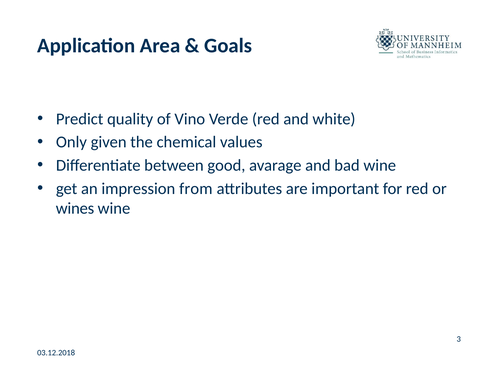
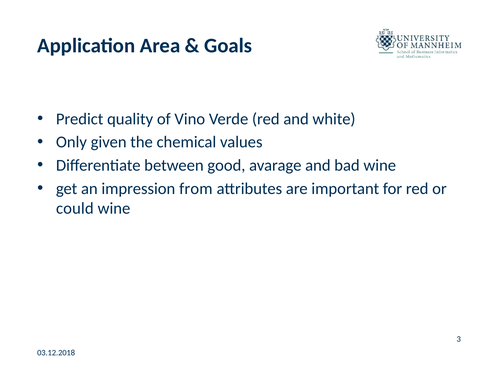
wines: wines -> could
